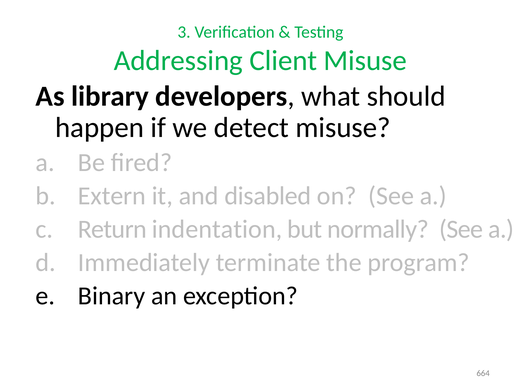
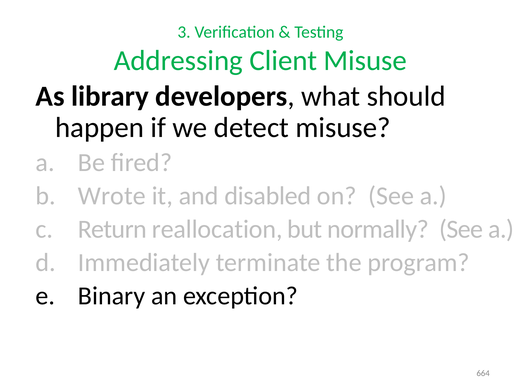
Extern: Extern -> Wrote
indentation: indentation -> reallocation
